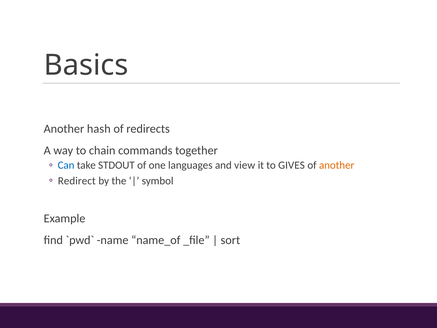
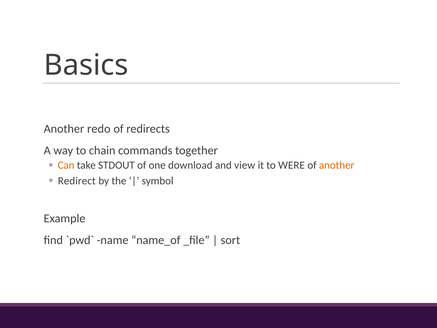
hash: hash -> redo
Can colour: blue -> orange
languages: languages -> download
GIVES: GIVES -> WERE
